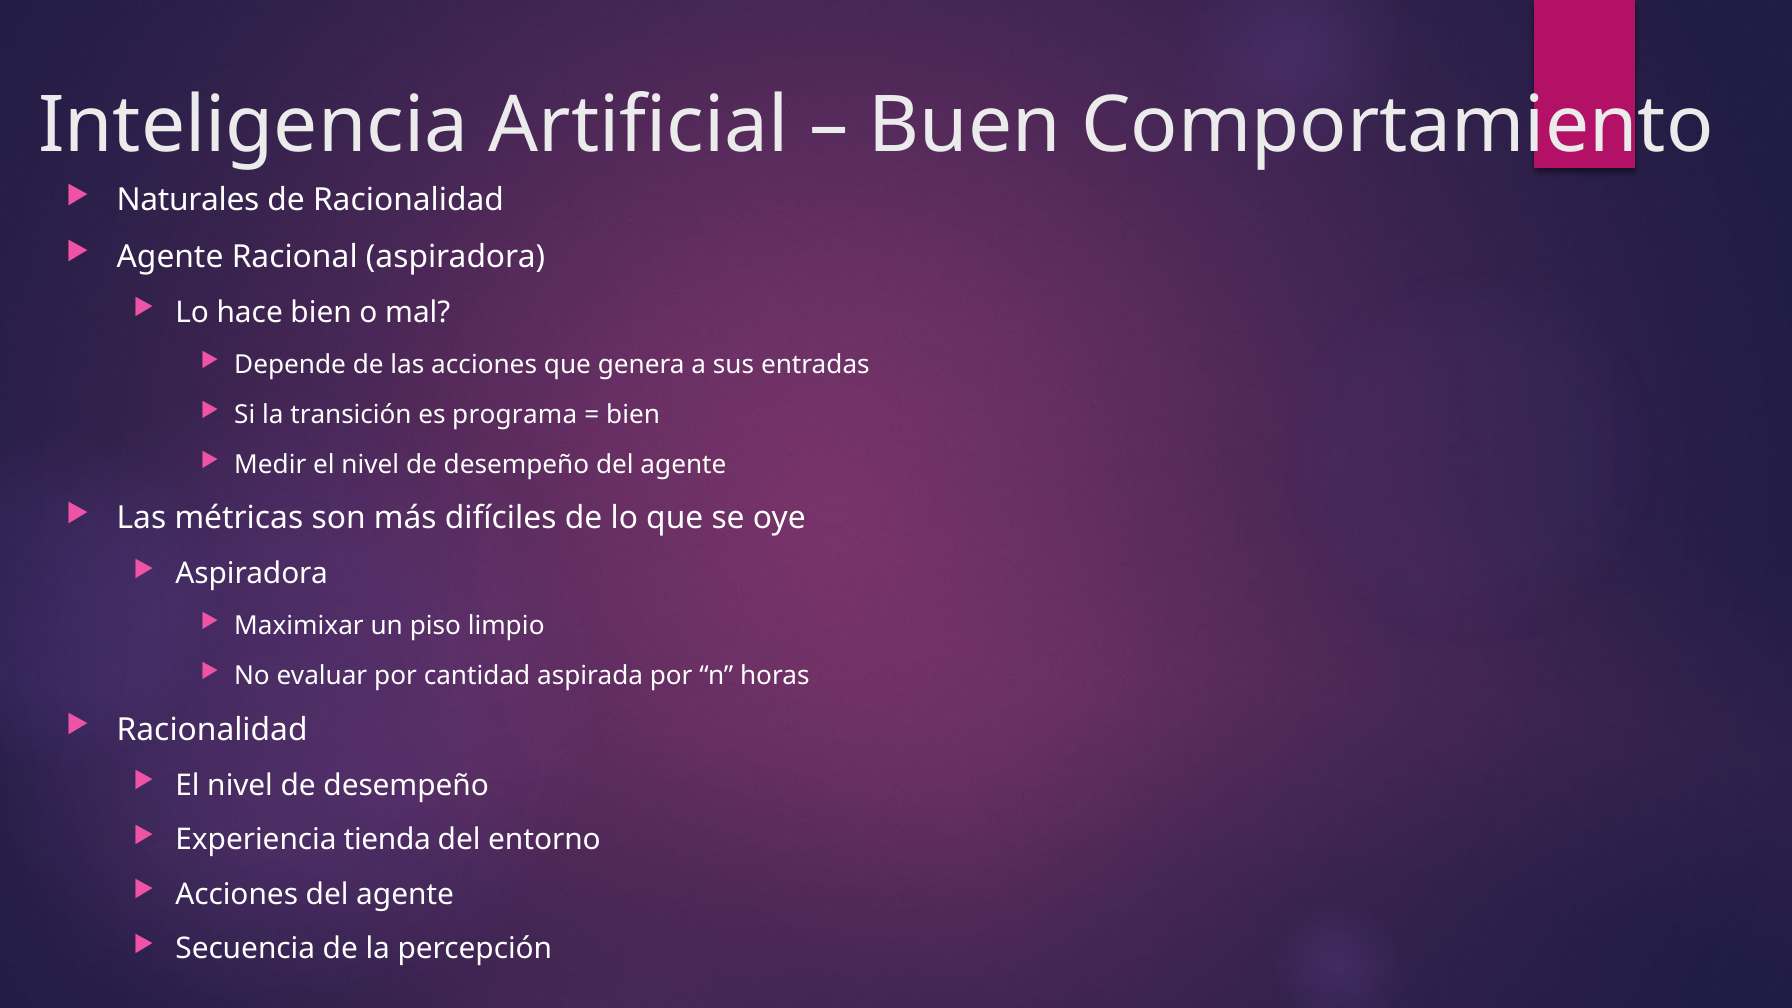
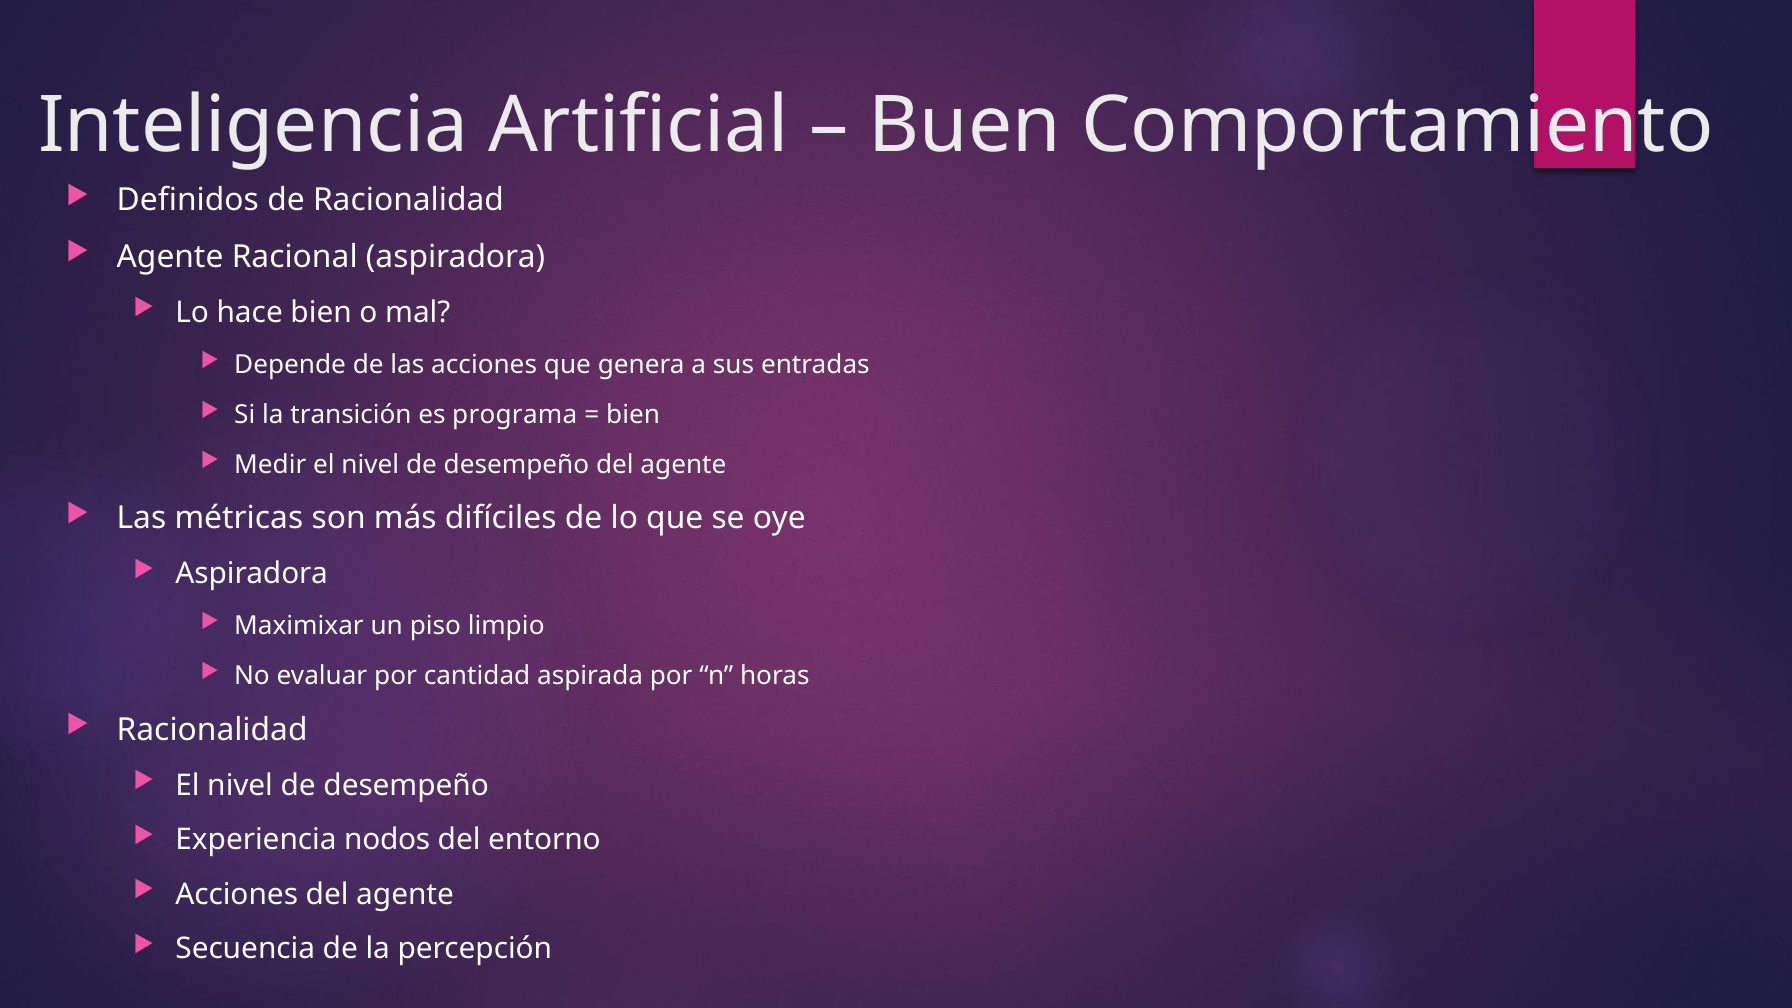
Naturales: Naturales -> Definidos
tienda: tienda -> nodos
